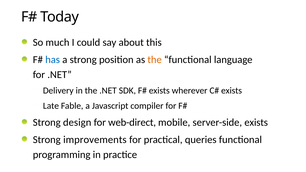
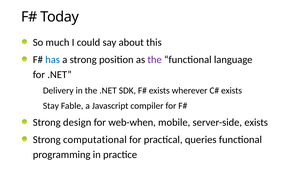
the at (155, 60) colour: orange -> purple
Late: Late -> Stay
web-direct: web-direct -> web-when
improvements: improvements -> computational
